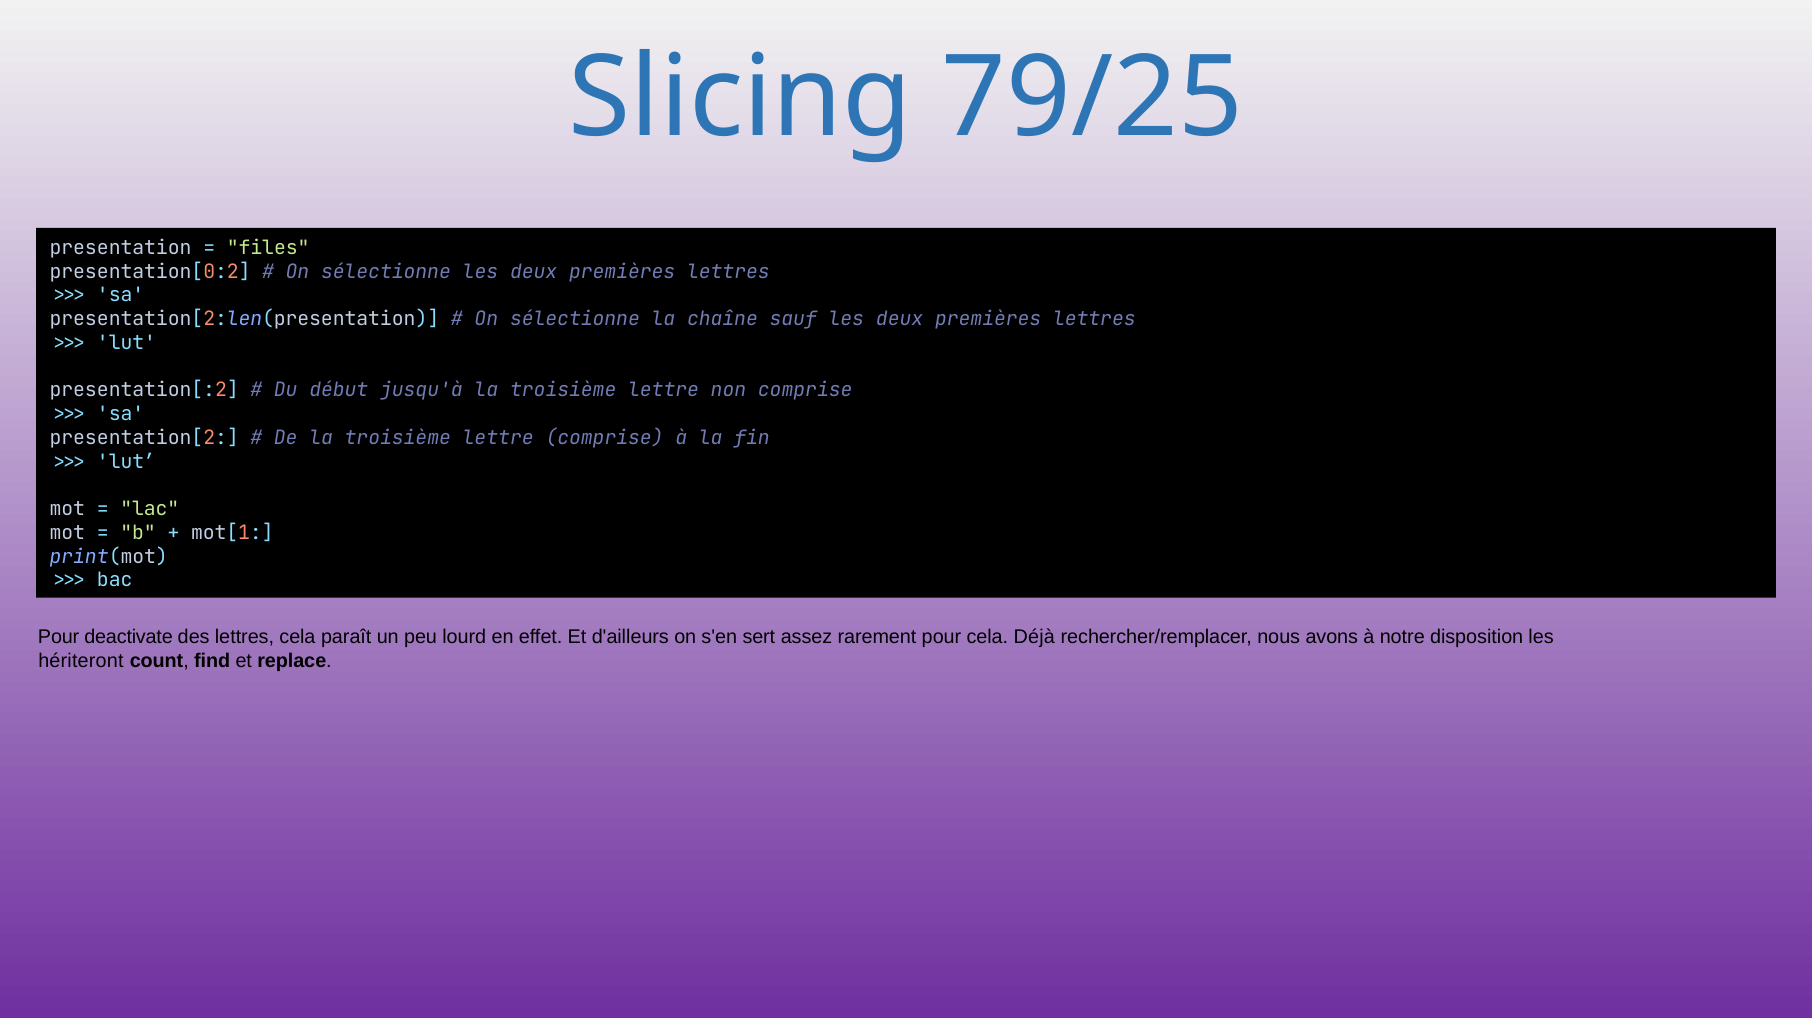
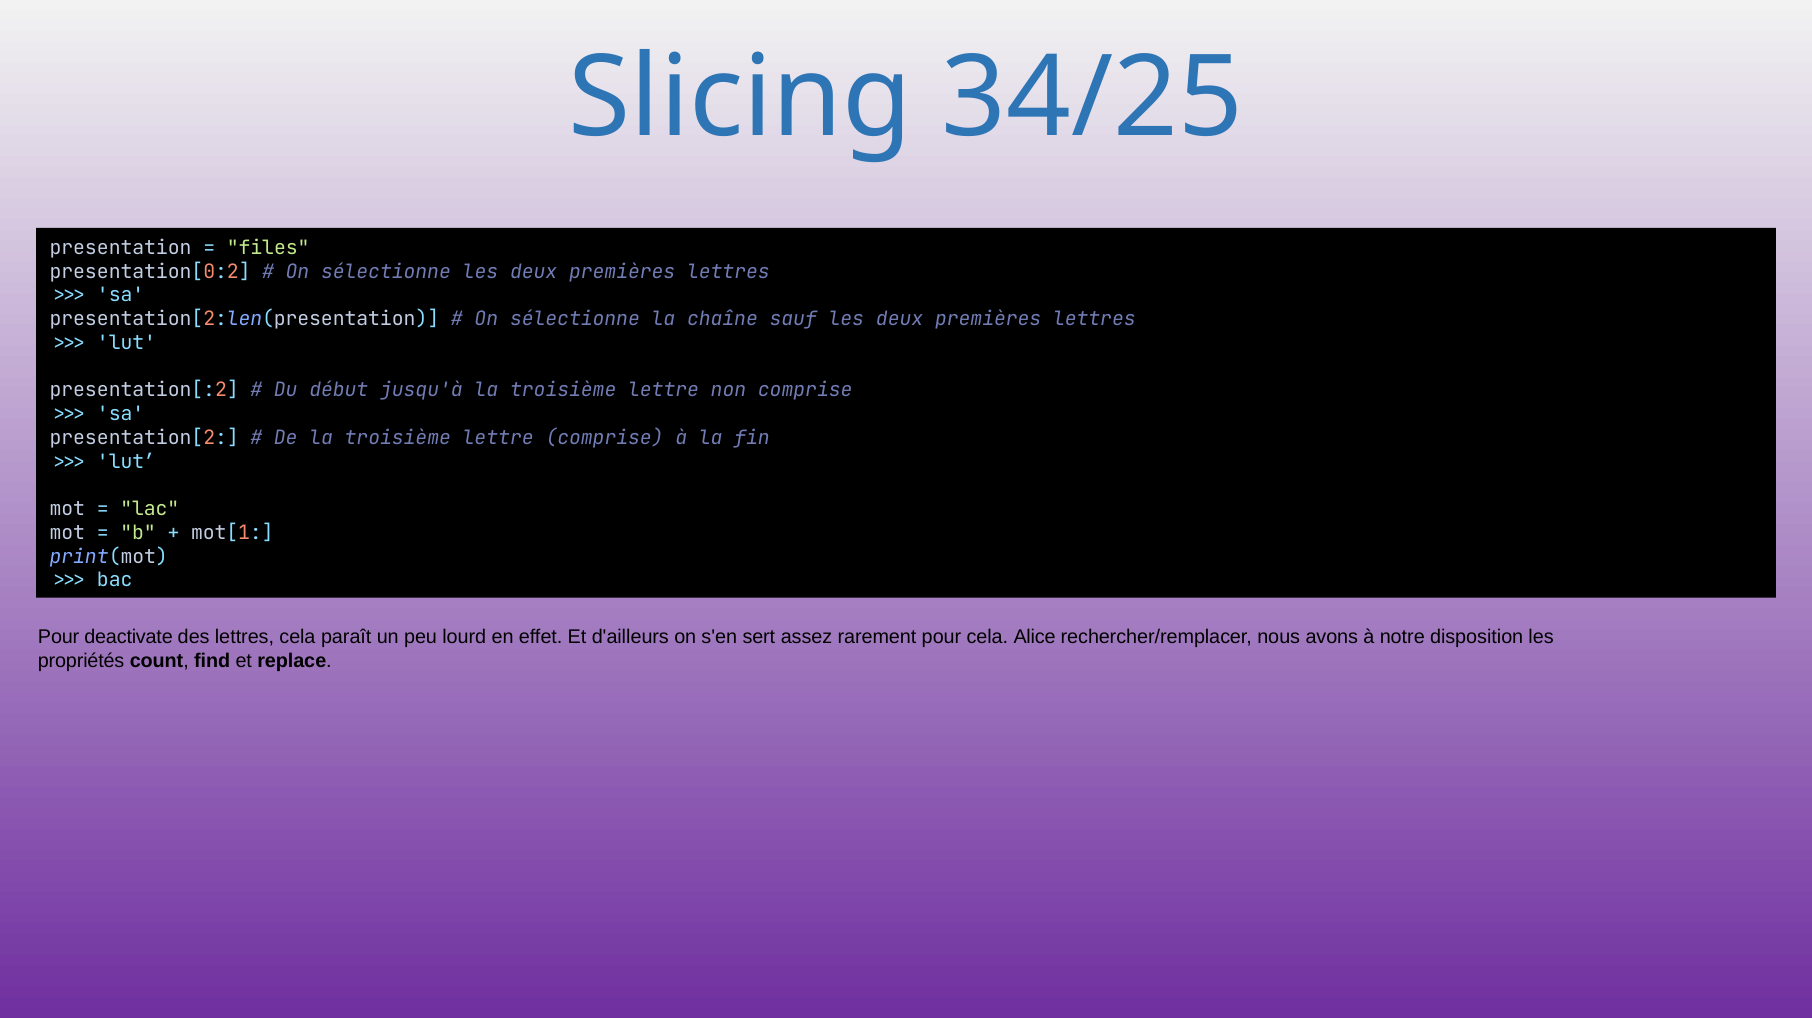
79/25: 79/25 -> 34/25
Déjà: Déjà -> Alice
hériteront: hériteront -> propriétés
